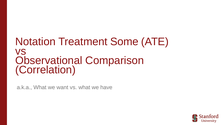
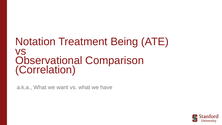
Some: Some -> Being
